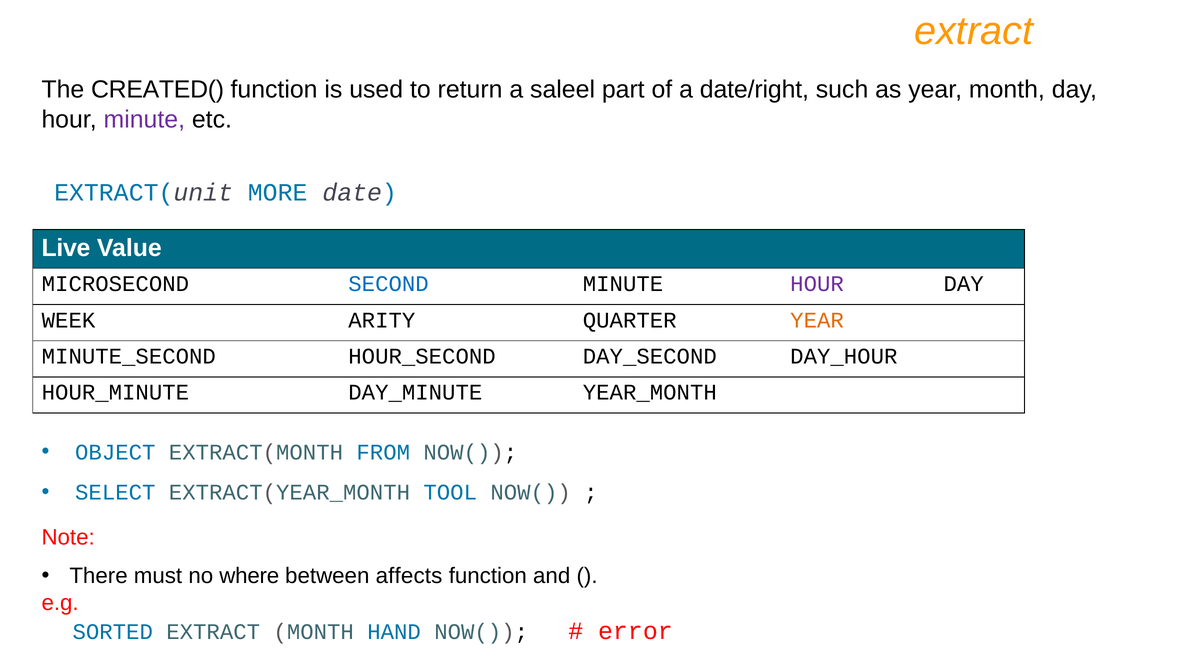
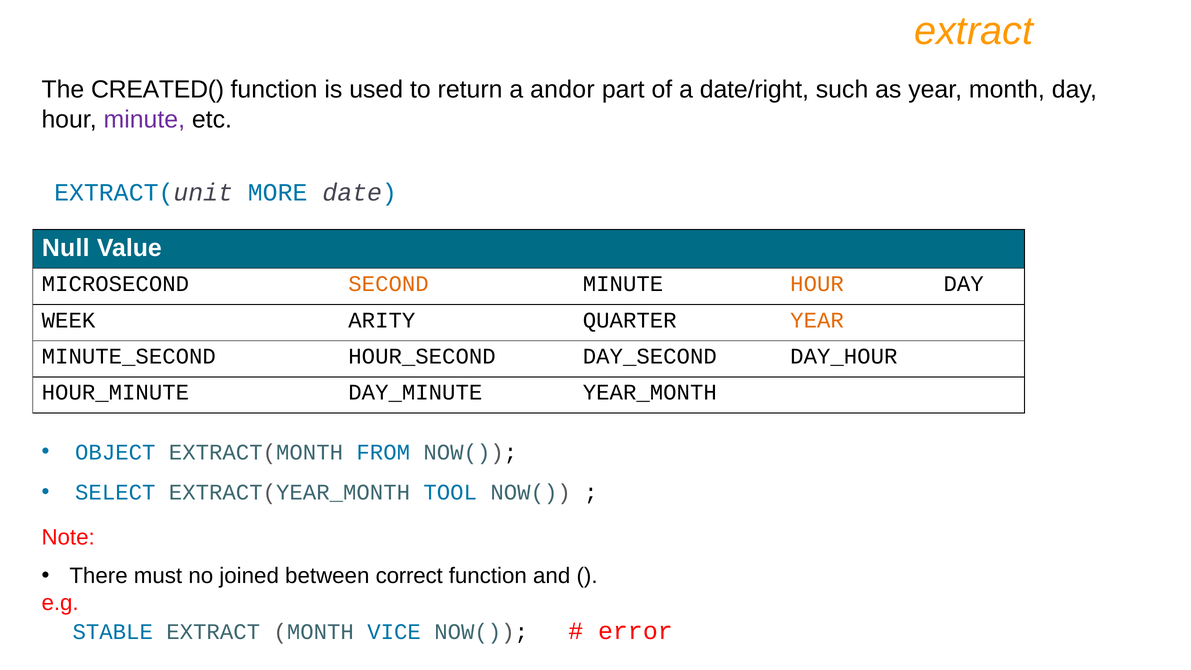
saleel: saleel -> andor
Live: Live -> Null
SECOND colour: blue -> orange
HOUR at (817, 284) colour: purple -> orange
where: where -> joined
affects: affects -> correct
SORTED: SORTED -> STABLE
HAND: HAND -> VICE
